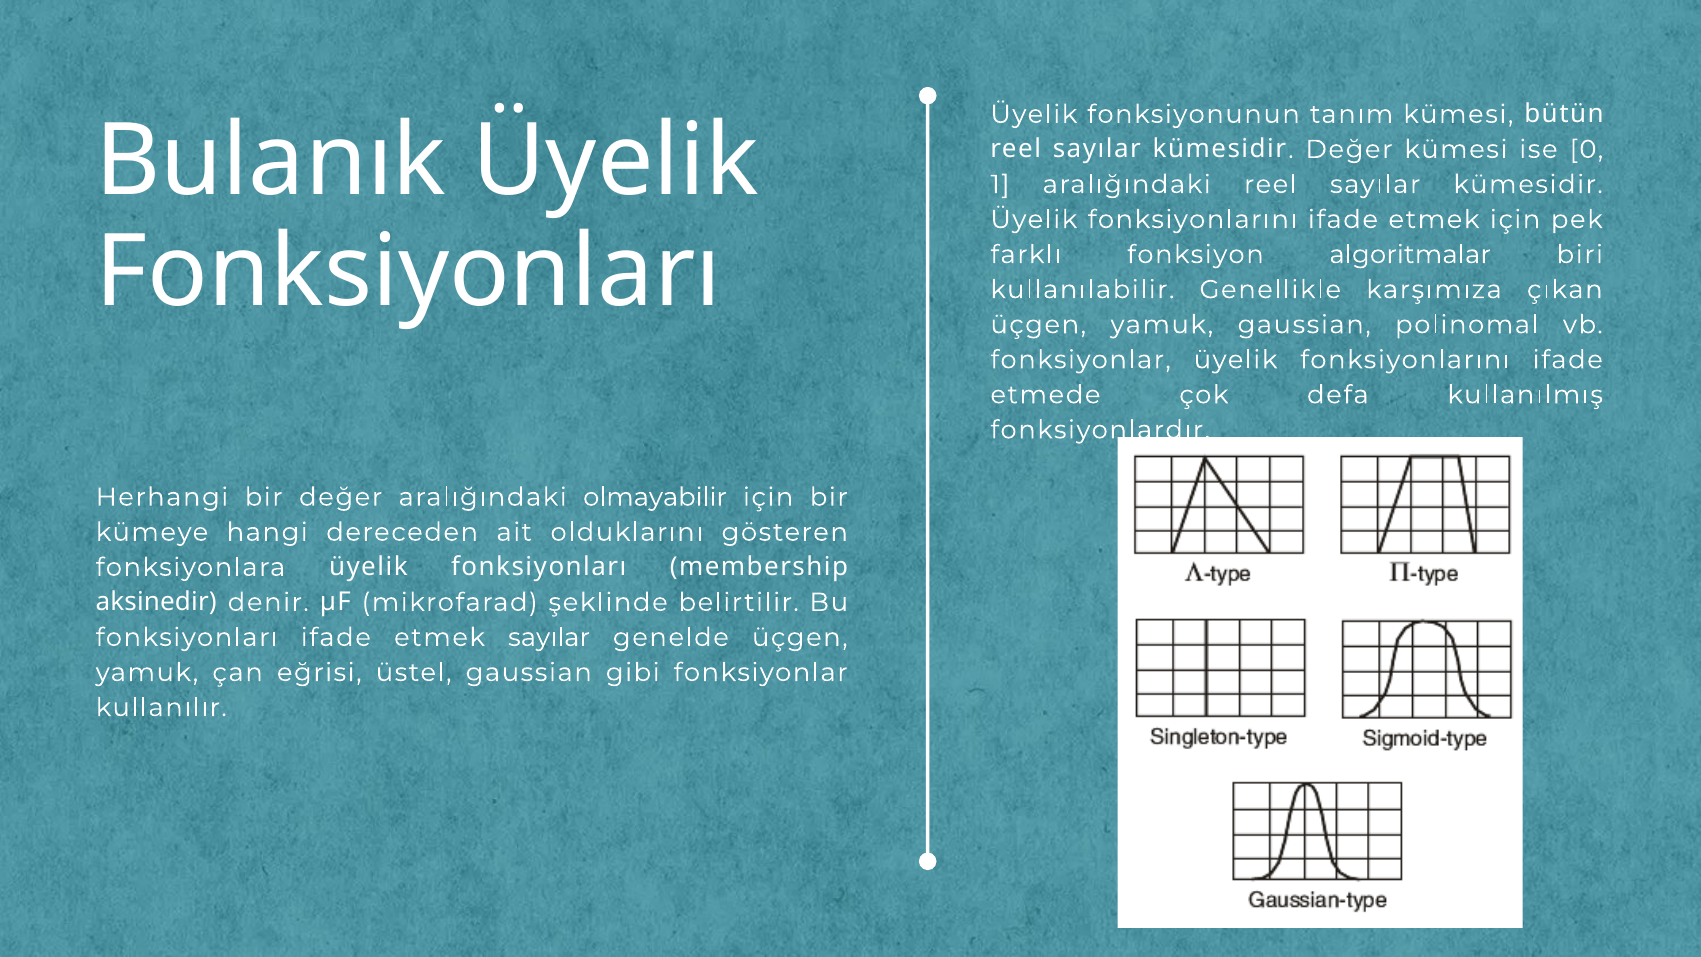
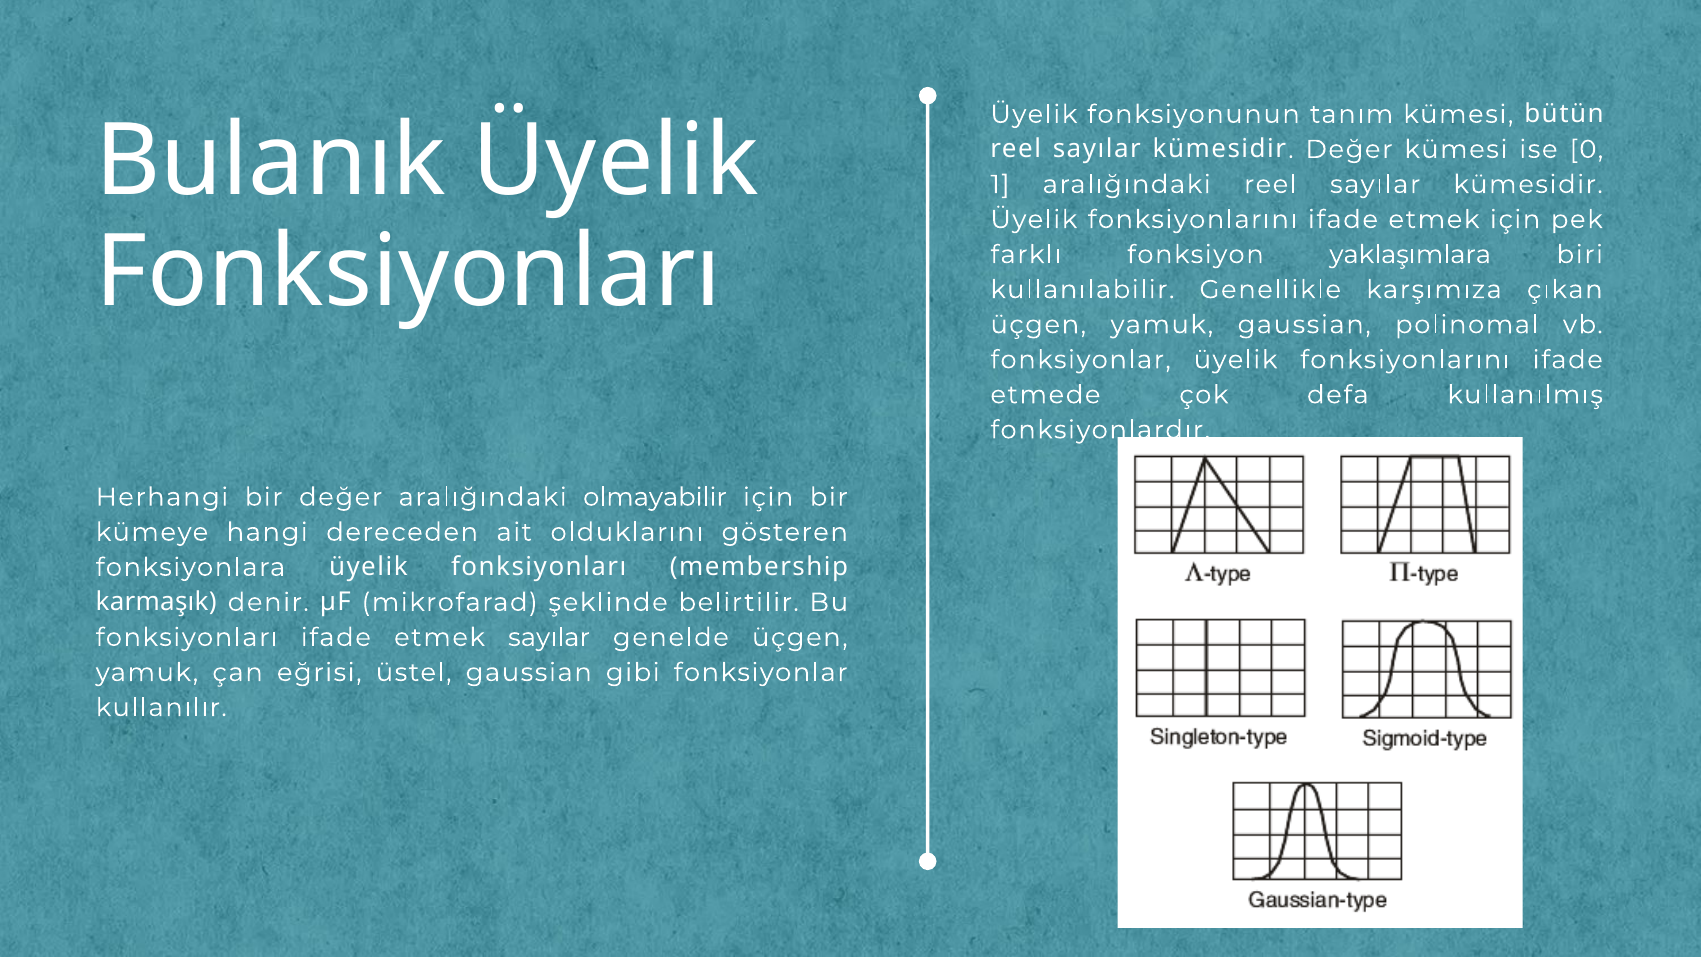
algoritmalar: algoritmalar -> yaklaşımlara
aksinedir: aksinedir -> karmaşık
